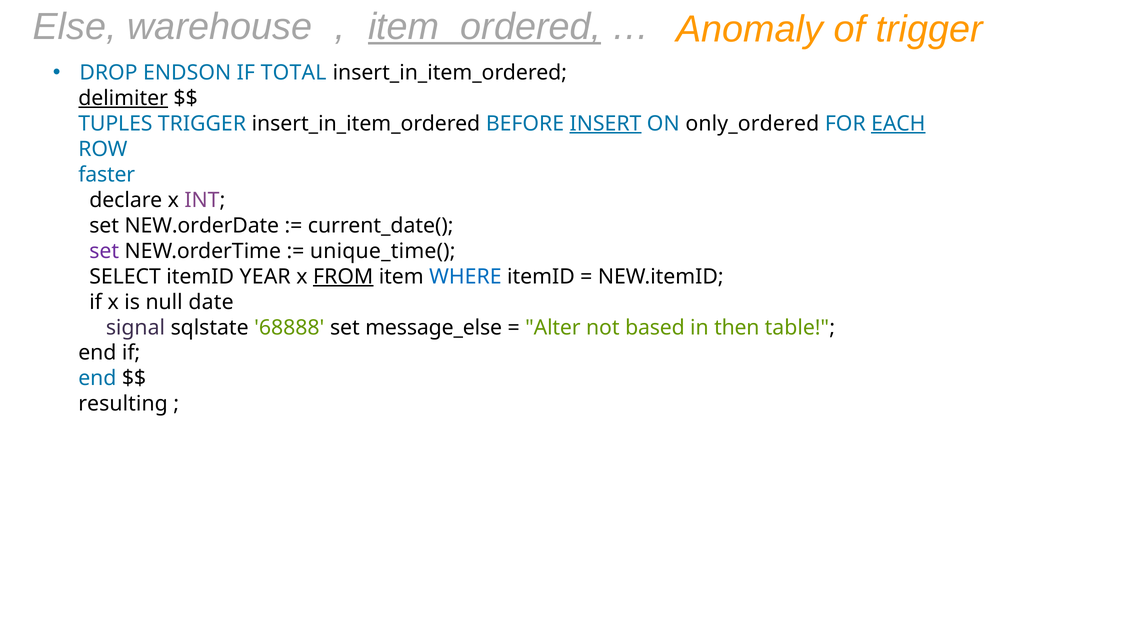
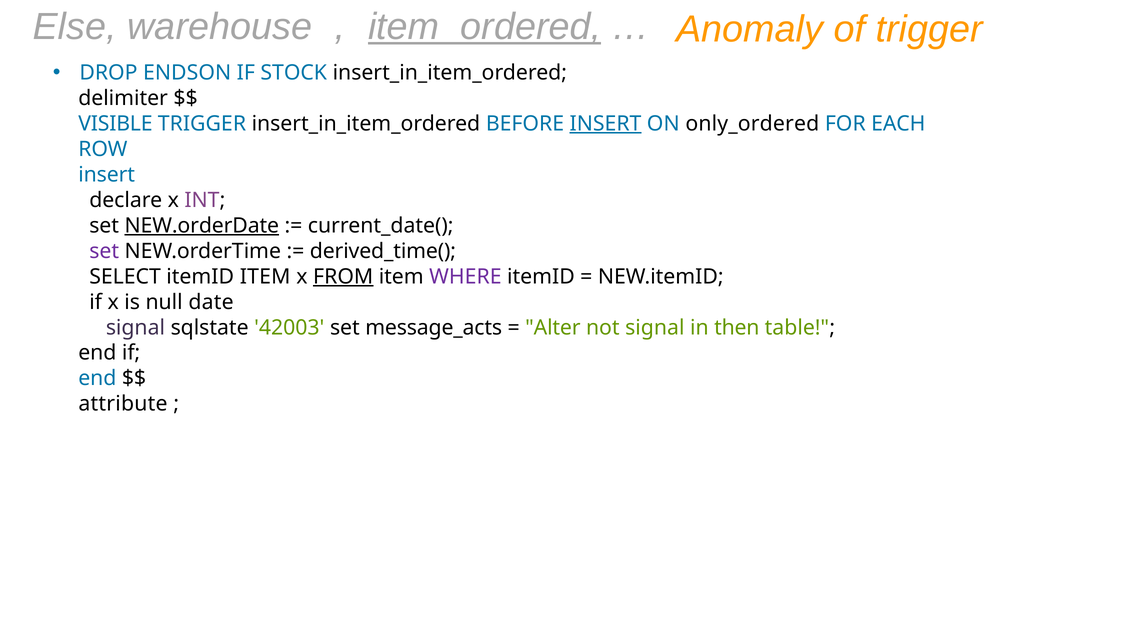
TOTAL: TOTAL -> STOCK
delimiter underline: present -> none
TUPLES: TUPLES -> VISIBLE
EACH underline: present -> none
faster at (107, 175): faster -> insert
NEW.orderDate underline: none -> present
unique_time(: unique_time( -> derived_time(
itemID YEAR: YEAR -> ITEM
WHERE colour: blue -> purple
68888: 68888 -> 42003
message_else: message_else -> message_acts
not based: based -> signal
resulting: resulting -> attribute
